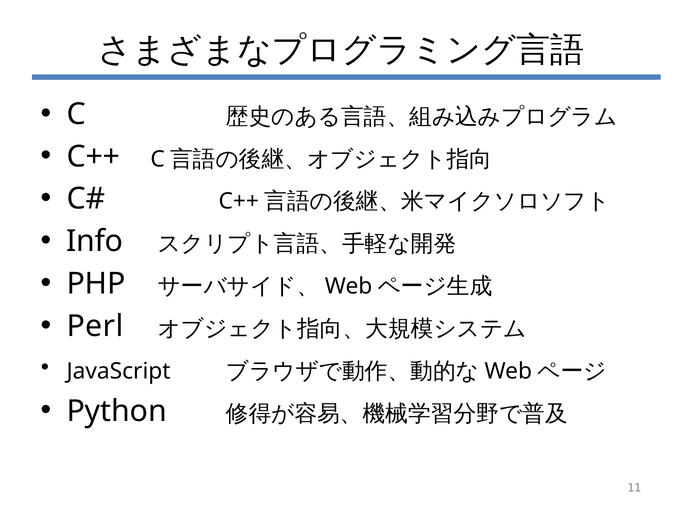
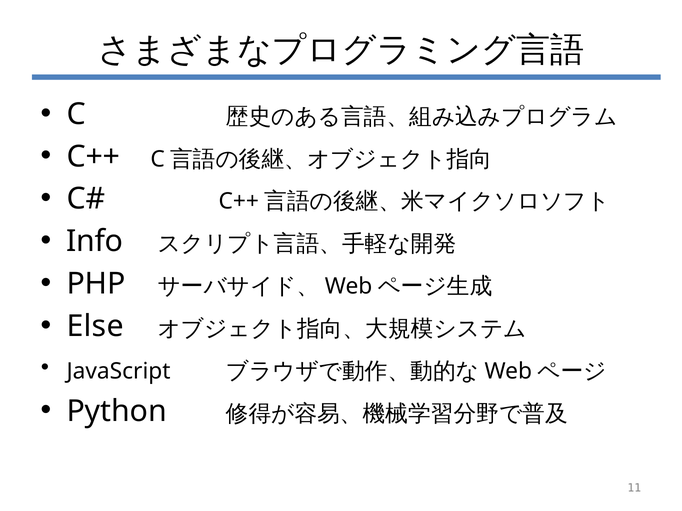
Perl: Perl -> Else
